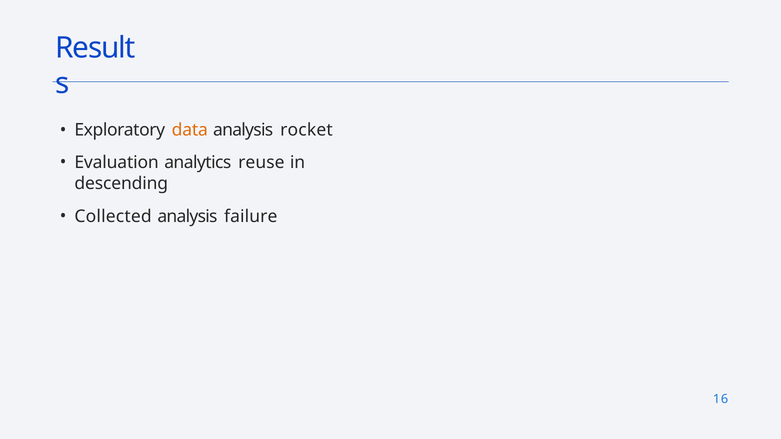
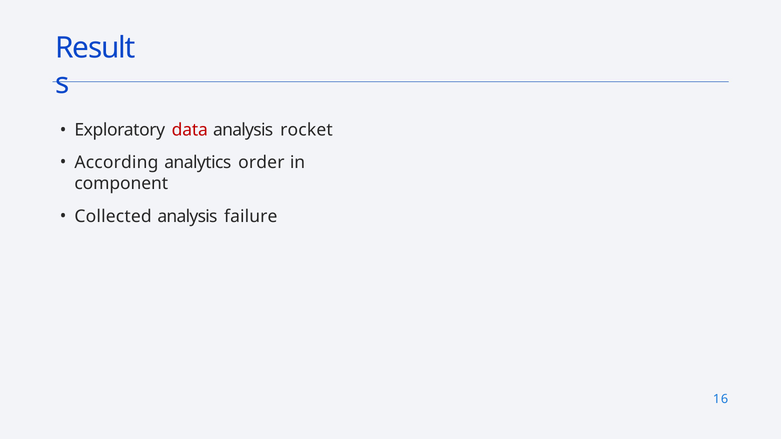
data colour: orange -> red
Evaluation: Evaluation -> According
reuse: reuse -> order
descending: descending -> component
